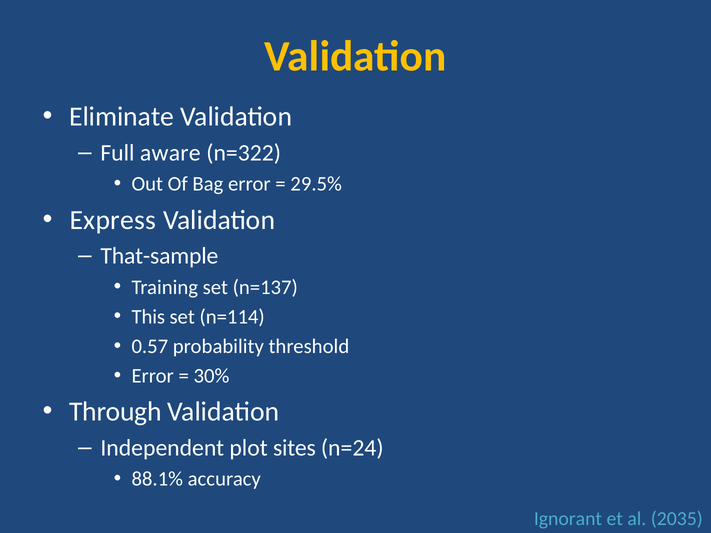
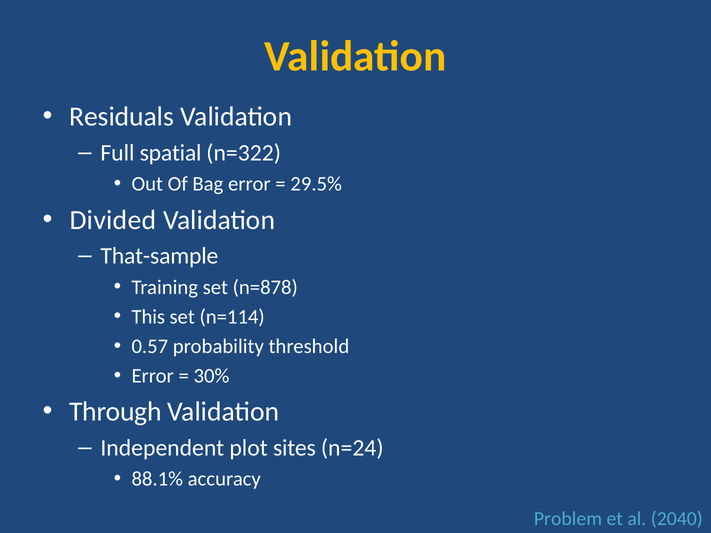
Eliminate: Eliminate -> Residuals
aware: aware -> spatial
Express: Express -> Divided
n=137: n=137 -> n=878
Ignorant: Ignorant -> Problem
2035: 2035 -> 2040
